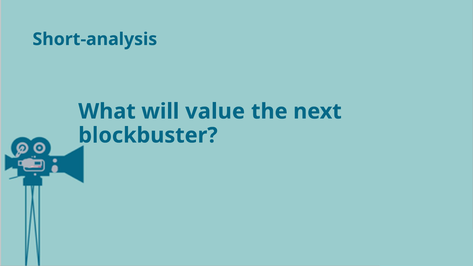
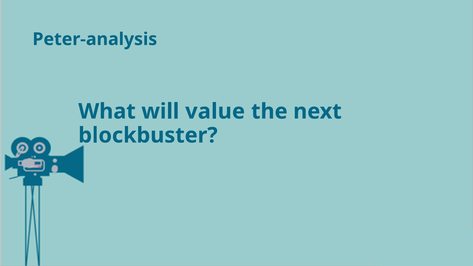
Short-analysis: Short-analysis -> Peter-analysis
